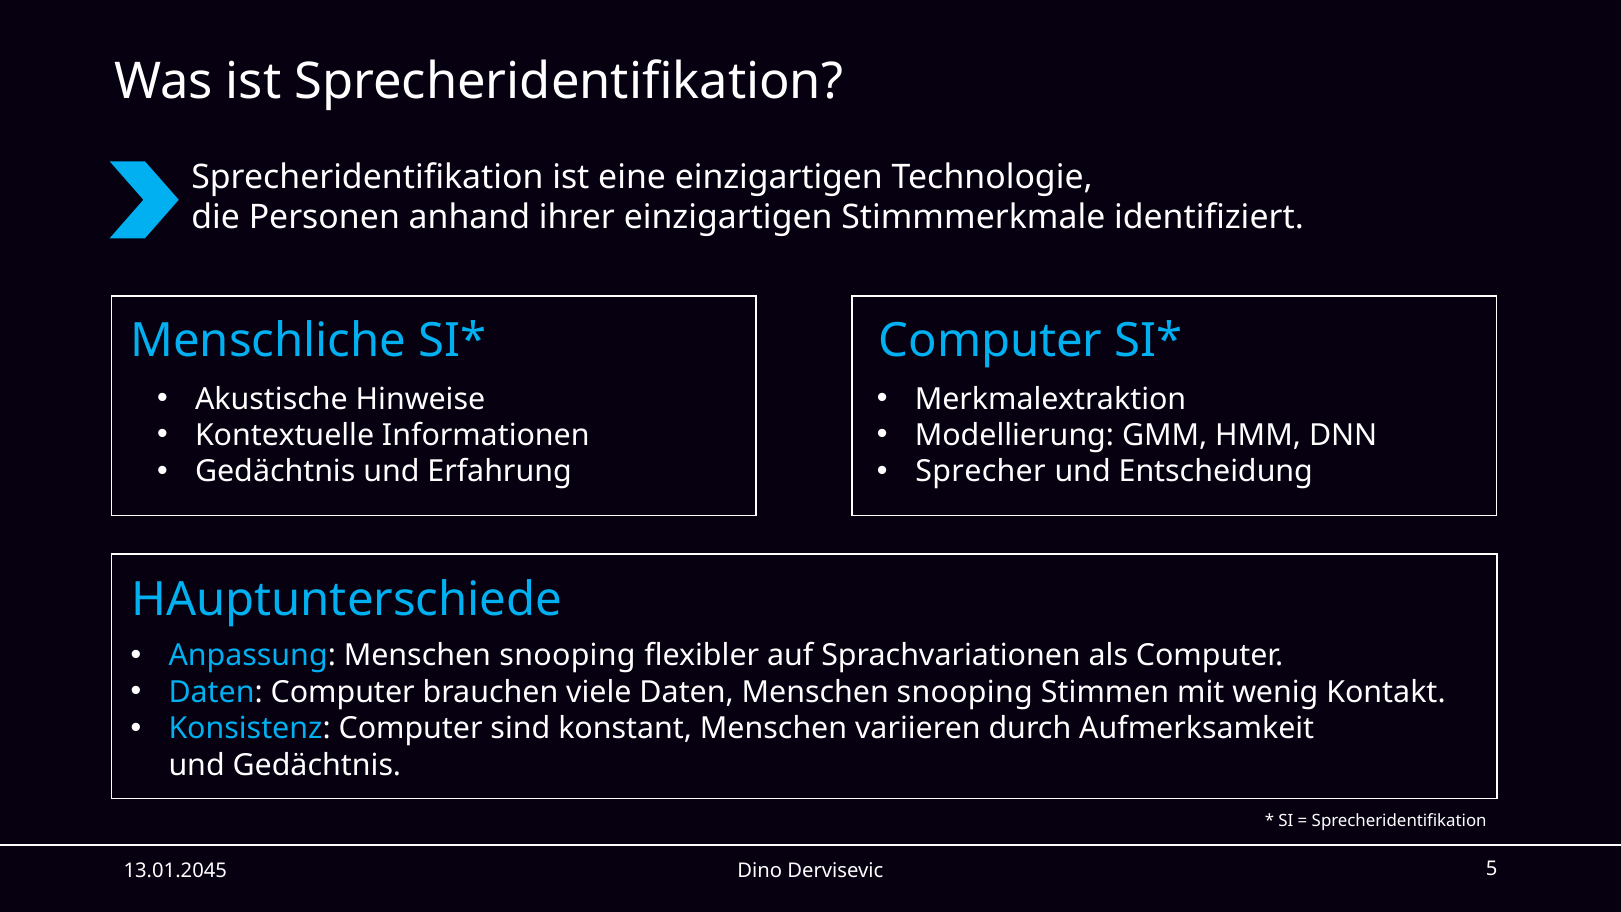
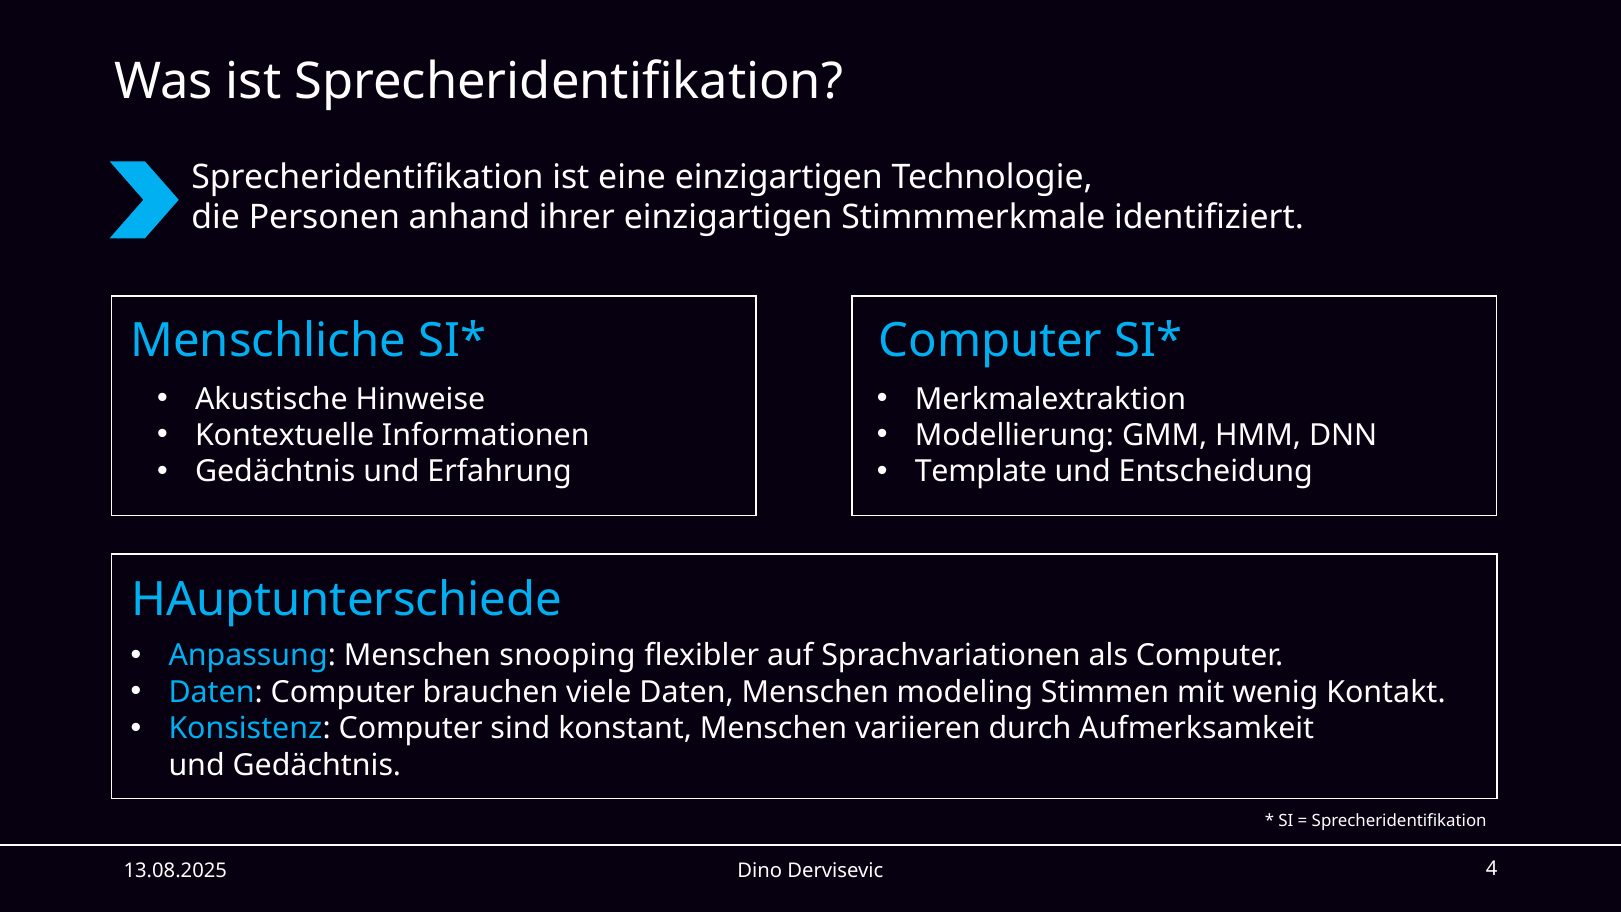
Sprecher: Sprecher -> Template
Daten Menschen snooping: snooping -> modeling
13.01.2045: 13.01.2045 -> 13.08.2025
5: 5 -> 4
